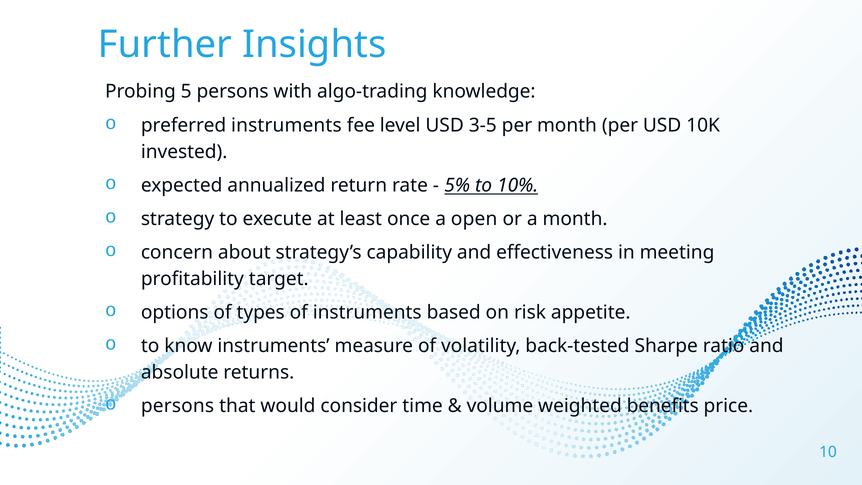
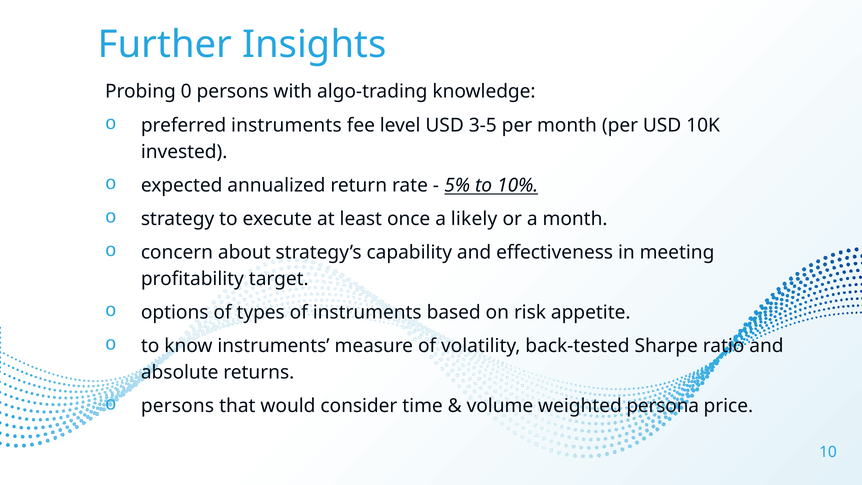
5: 5 -> 0
open: open -> likely
benefits: benefits -> persona
